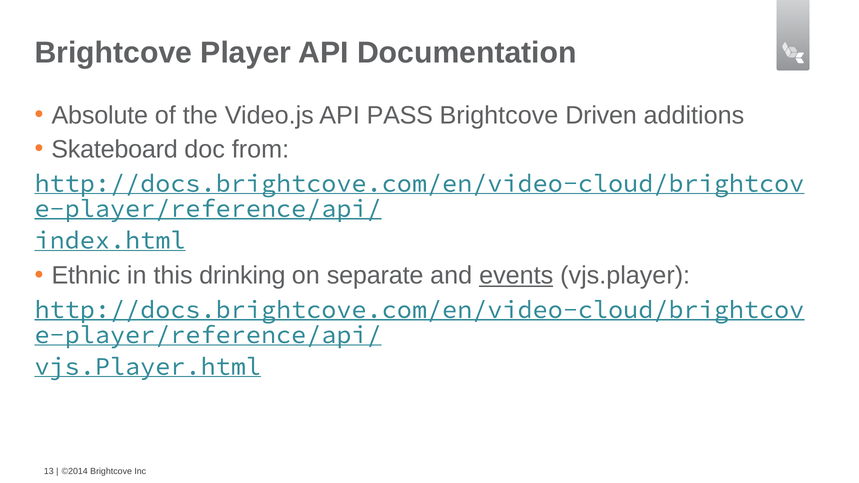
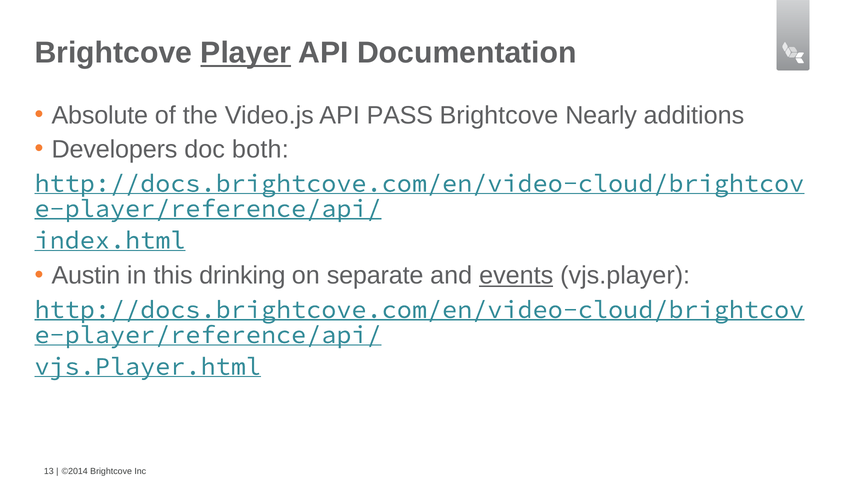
Player underline: none -> present
Driven: Driven -> Nearly
Skateboard: Skateboard -> Developers
from: from -> both
Ethnic: Ethnic -> Austin
